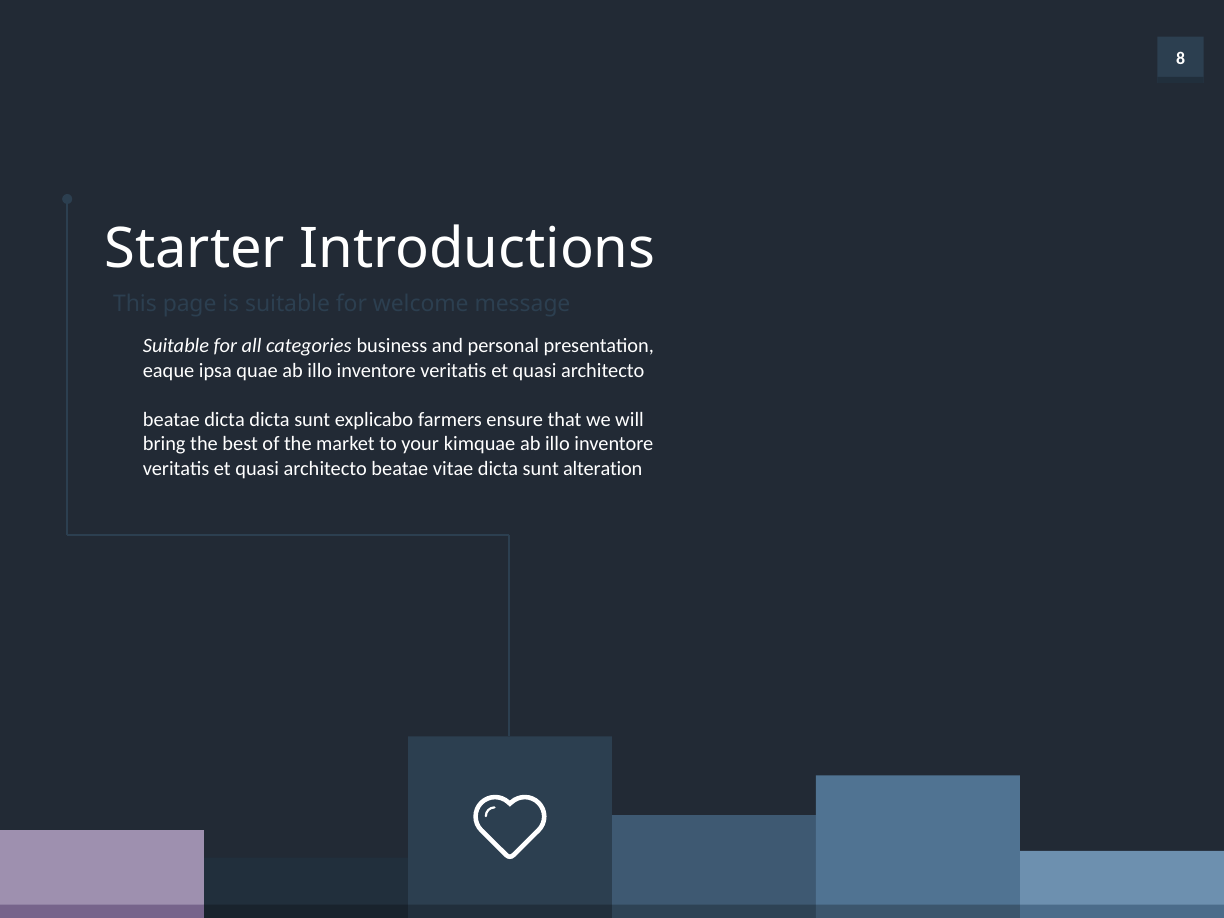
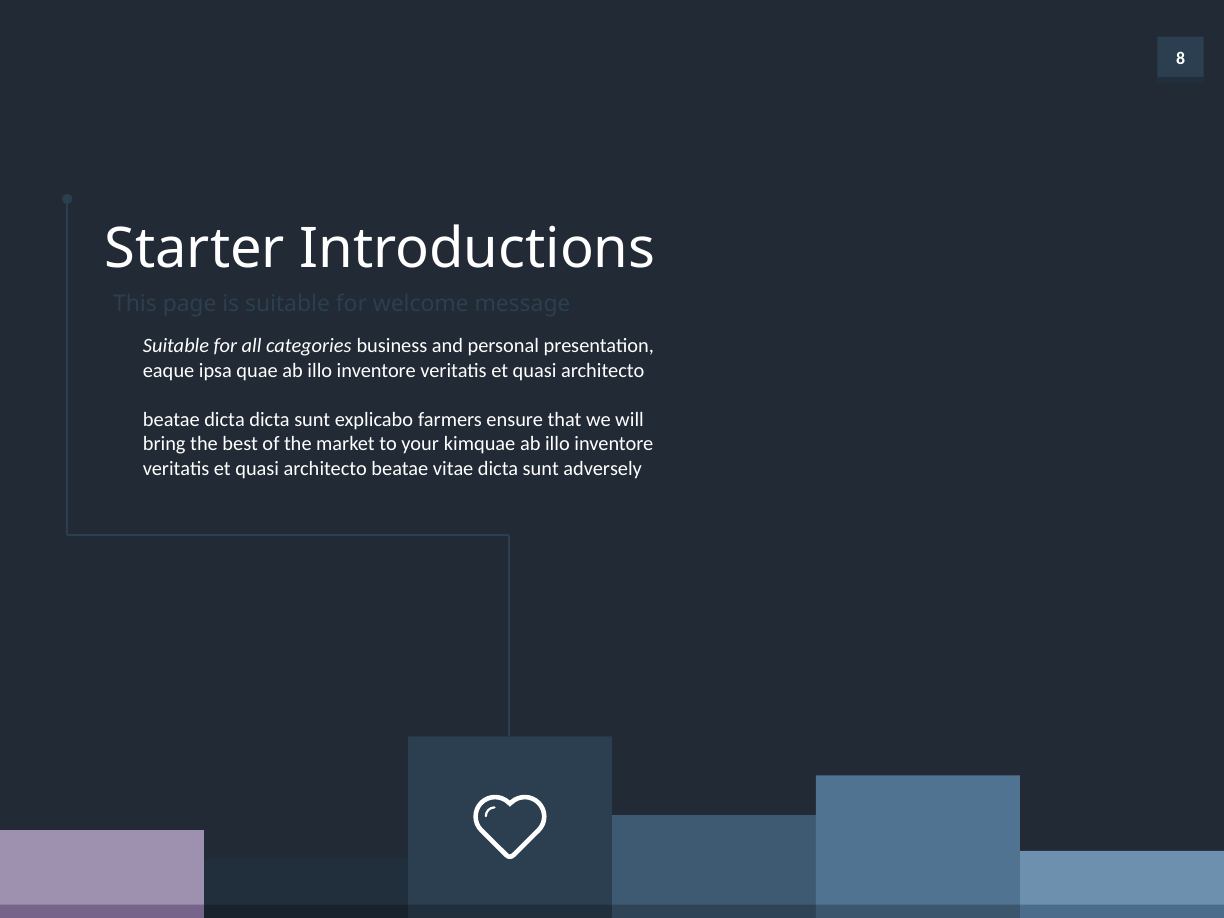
alteration: alteration -> adversely
